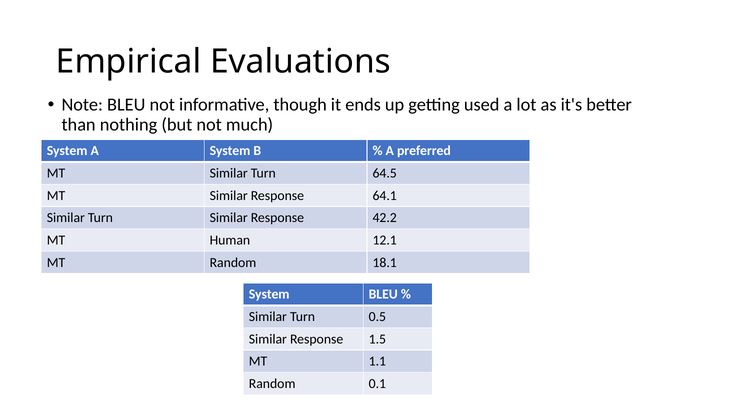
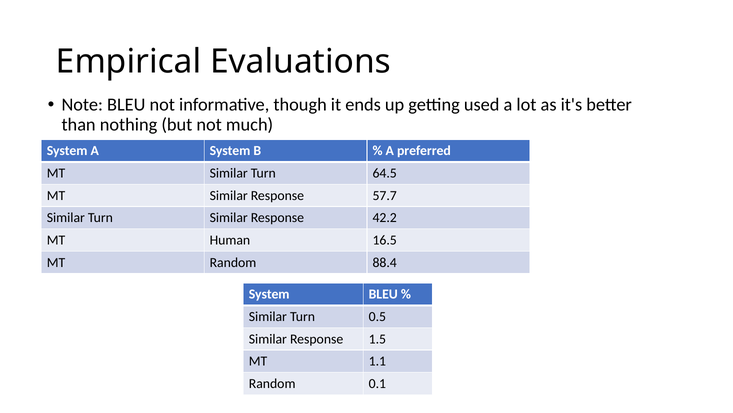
64.1: 64.1 -> 57.7
12.1: 12.1 -> 16.5
18.1: 18.1 -> 88.4
